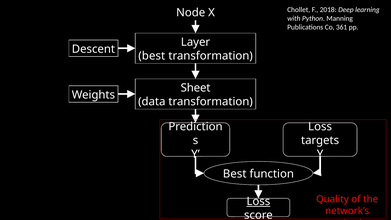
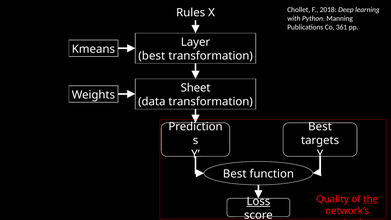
Node: Node -> Rules
Descent: Descent -> Kmeans
Loss at (320, 127): Loss -> Best
the underline: none -> present
